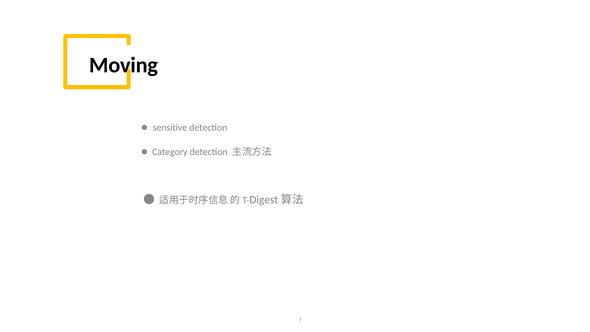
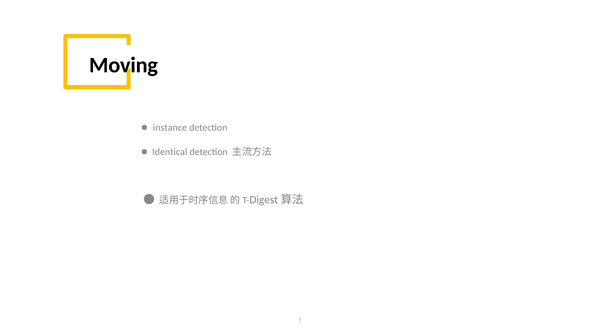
sensitive: sensitive -> instance
Category: Category -> Identical
